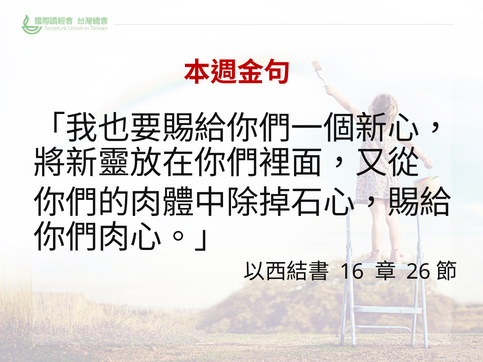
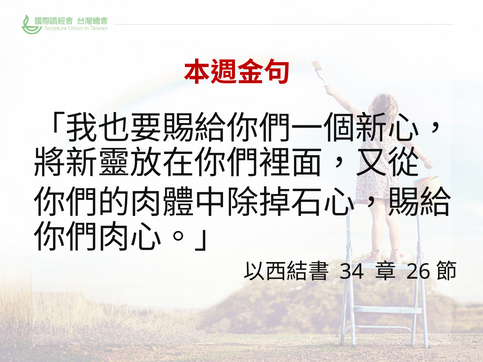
16: 16 -> 34
